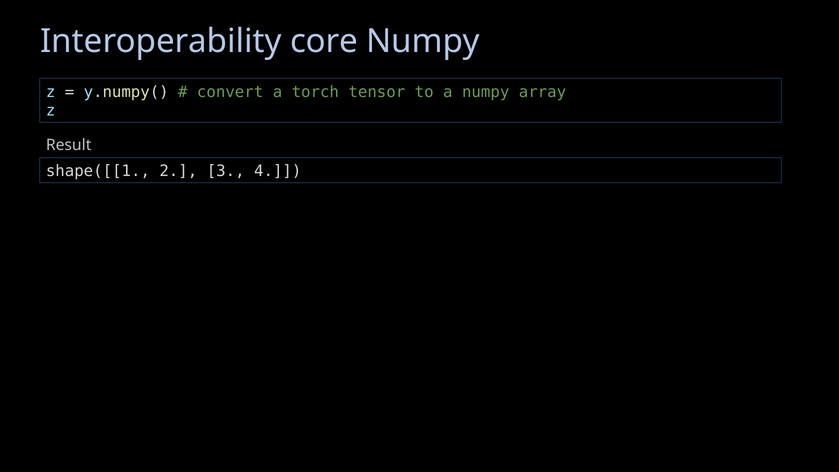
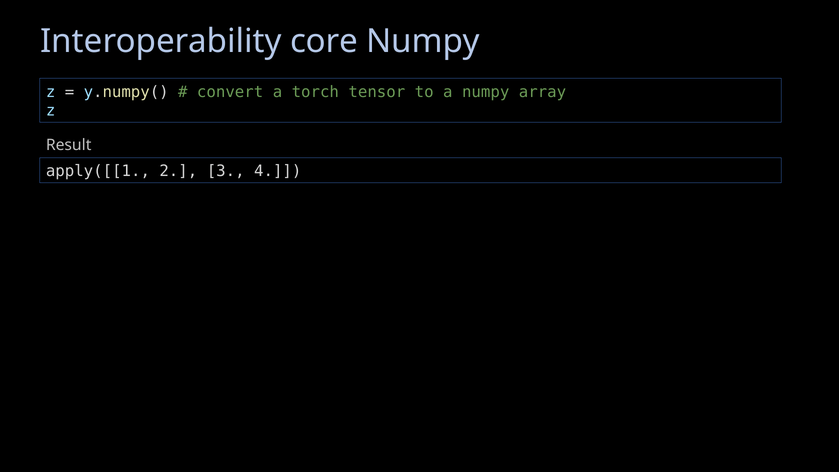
shape([[1: shape([[1 -> apply([[1
